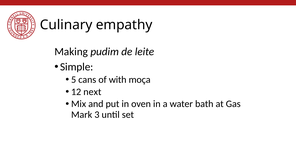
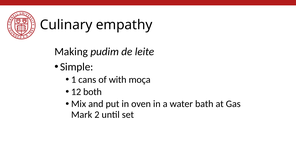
5: 5 -> 1
next: next -> both
3: 3 -> 2
